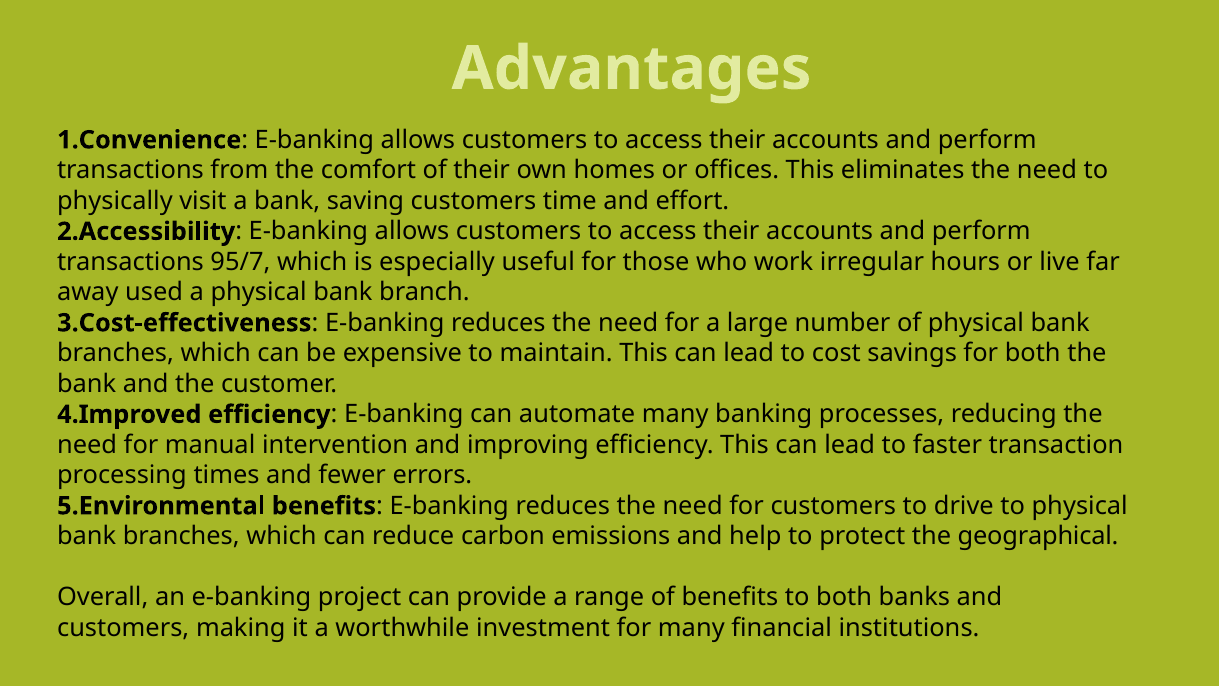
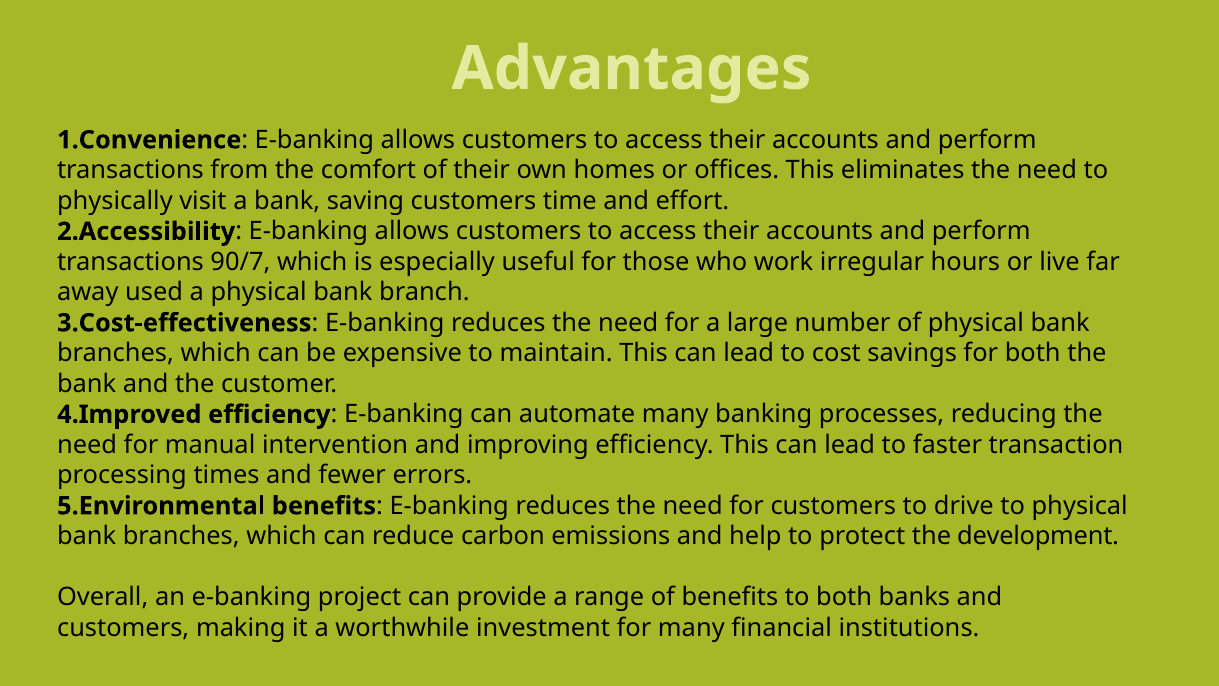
95/7: 95/7 -> 90/7
geographical: geographical -> development
